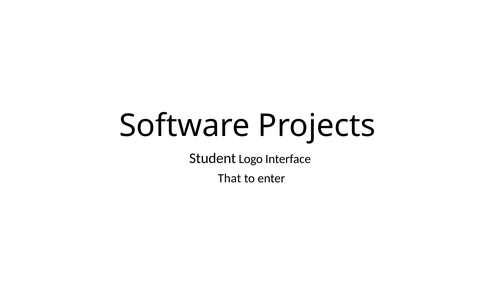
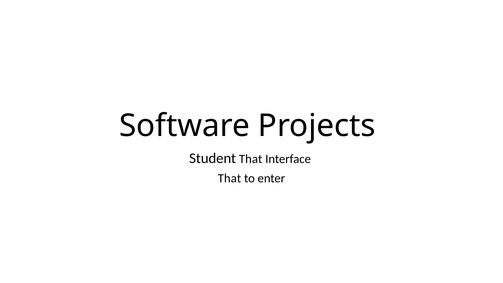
Student Logo: Logo -> That
